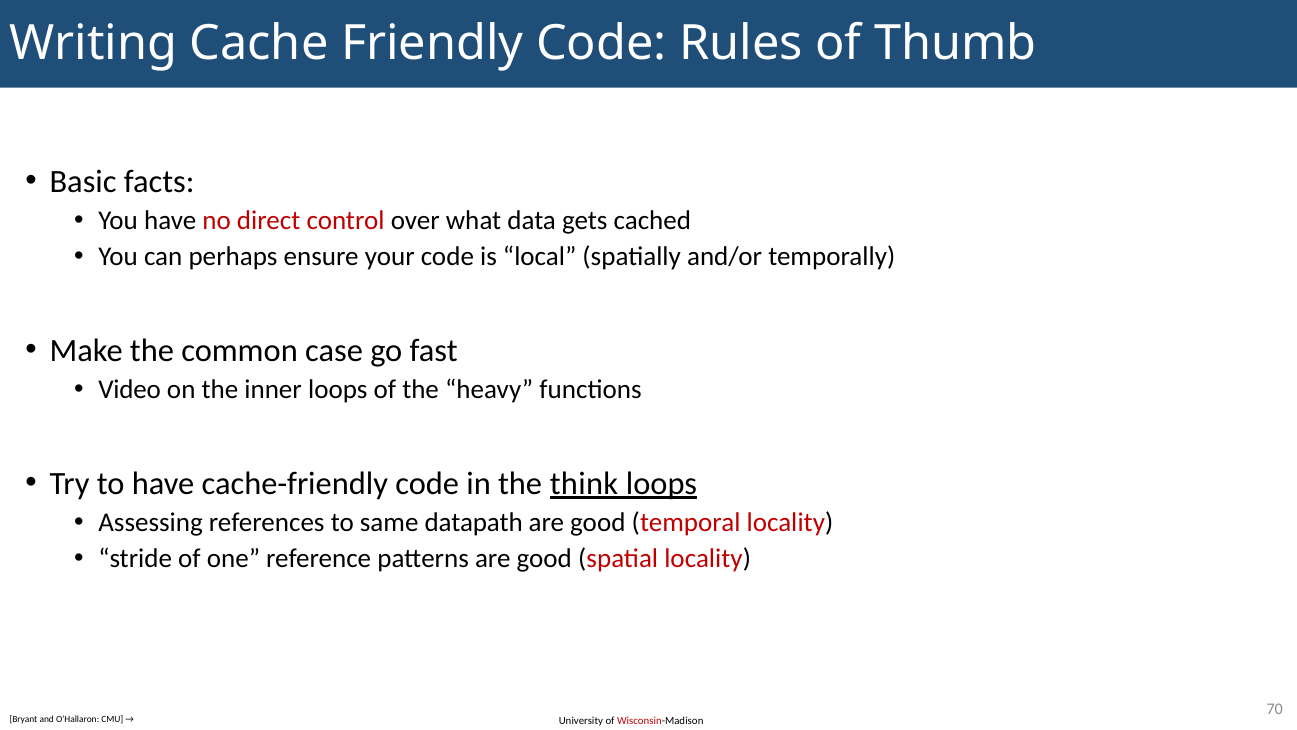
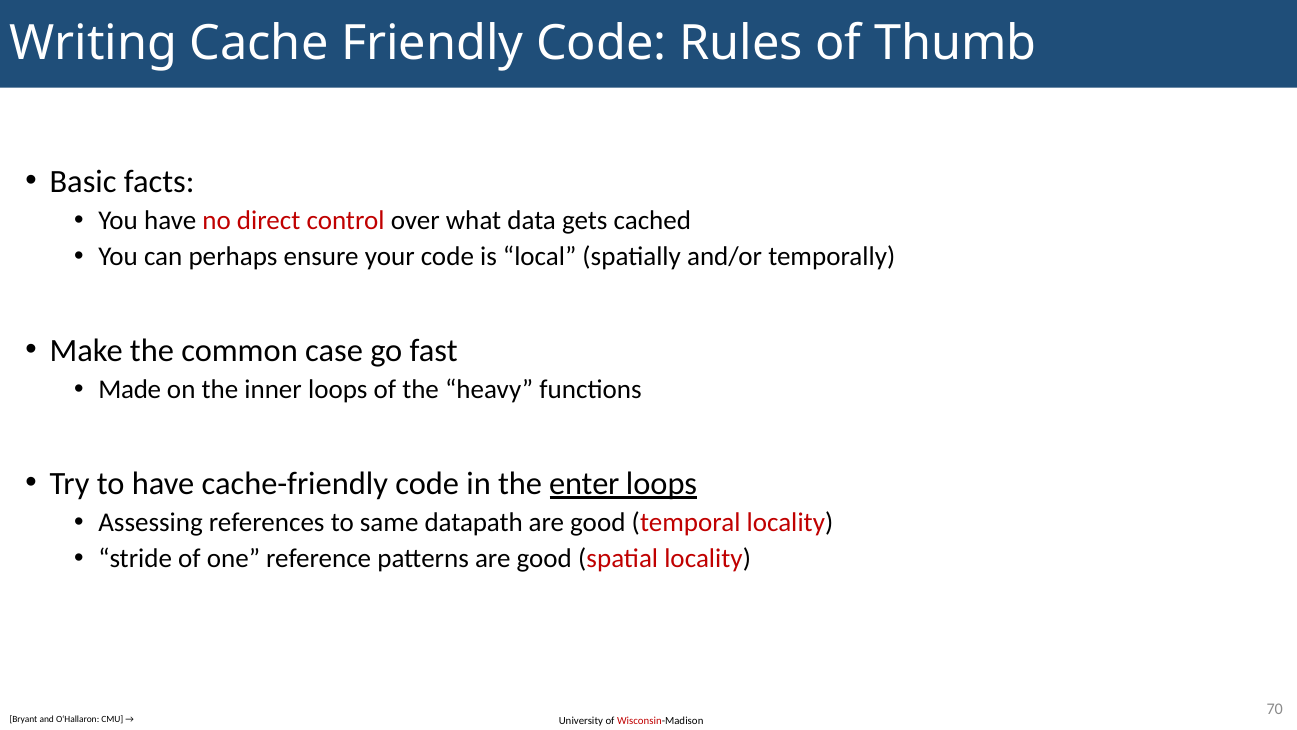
Video: Video -> Made
think: think -> enter
